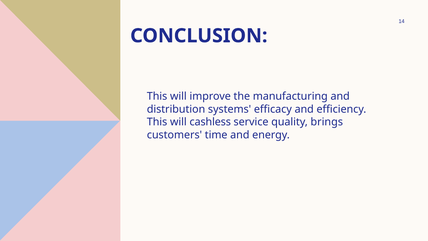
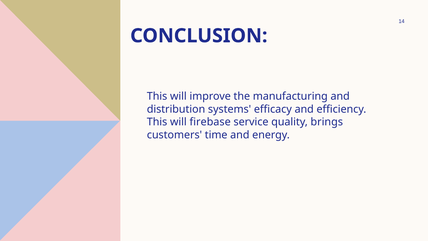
cashless: cashless -> firebase
